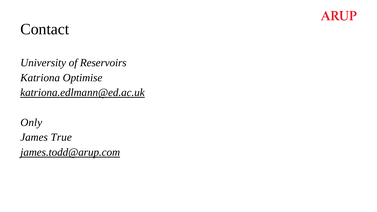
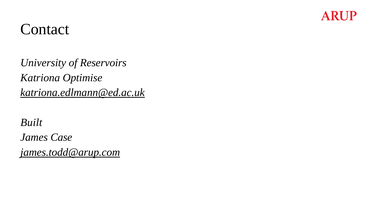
Only: Only -> Built
True: True -> Case
